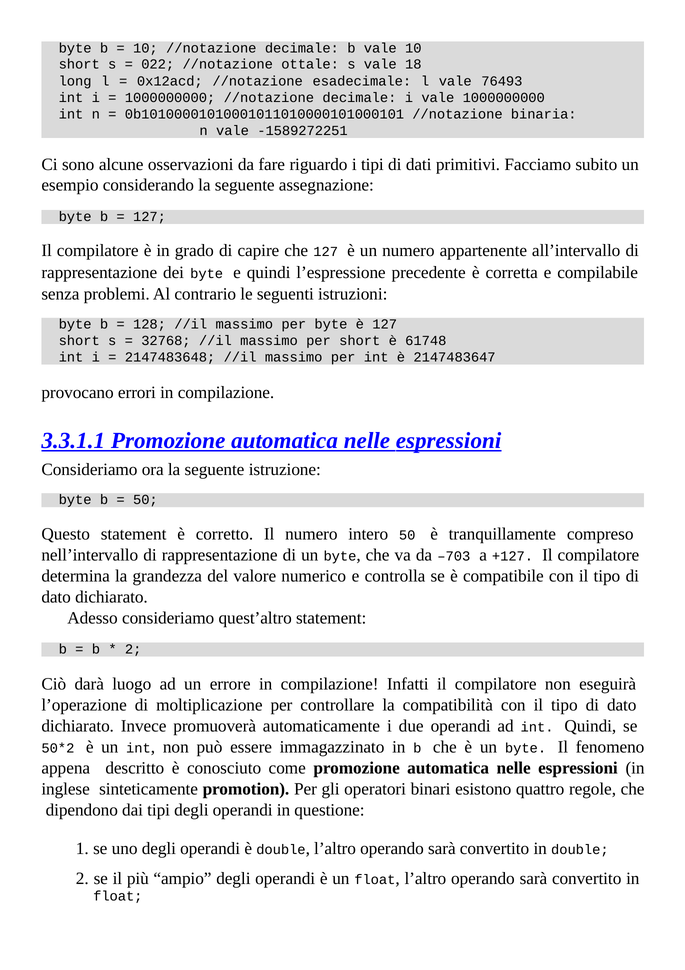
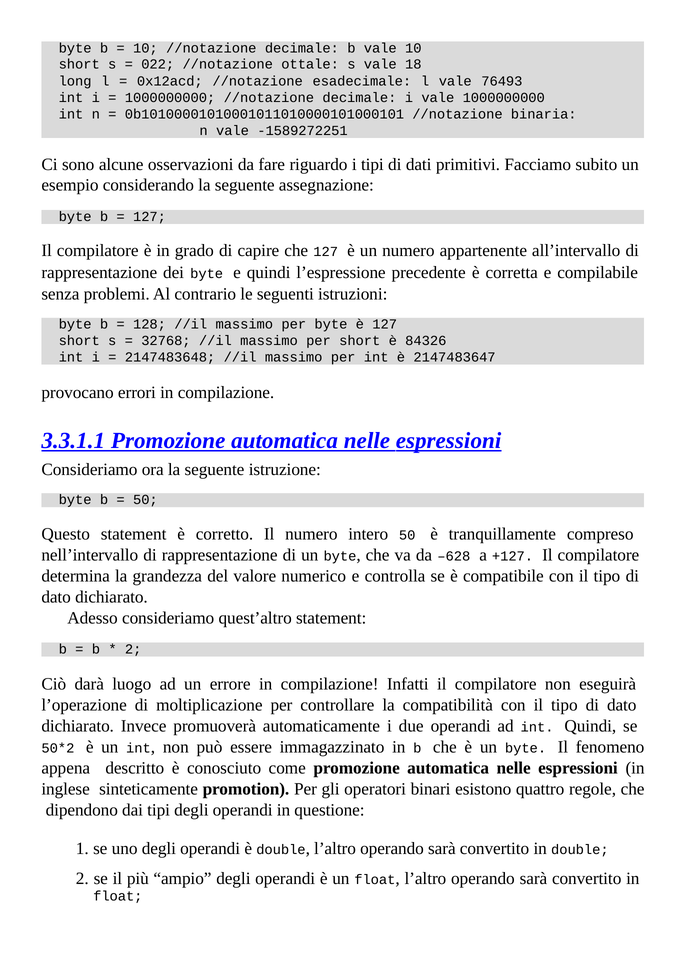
61748: 61748 -> 84326
–703: –703 -> –628
